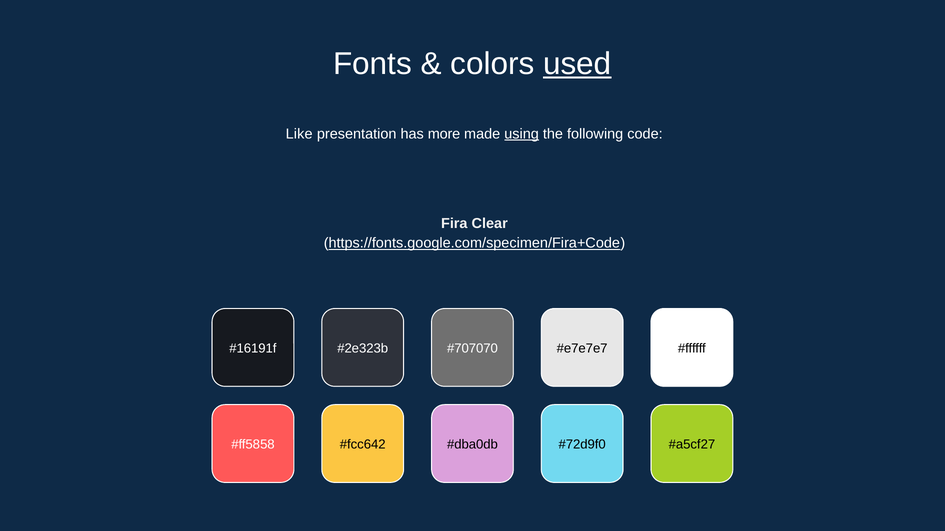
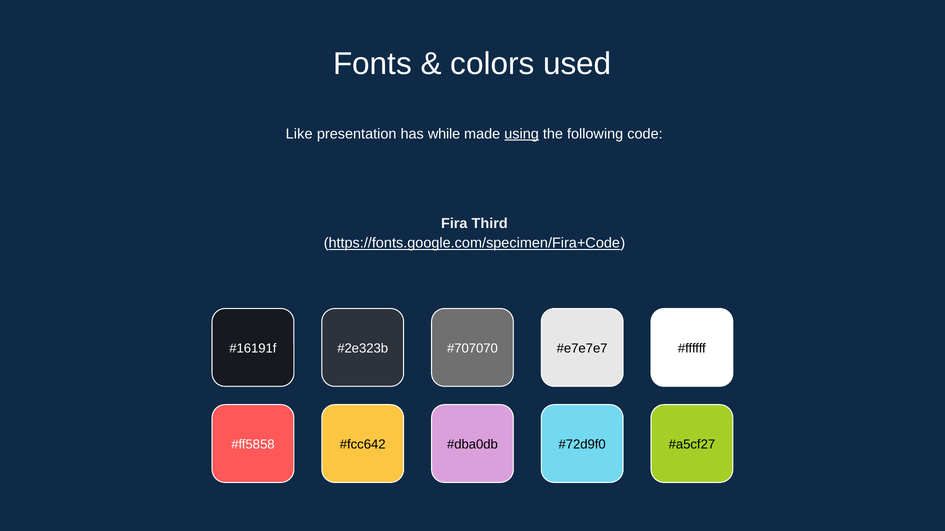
used underline: present -> none
more: more -> while
Clear: Clear -> Third
